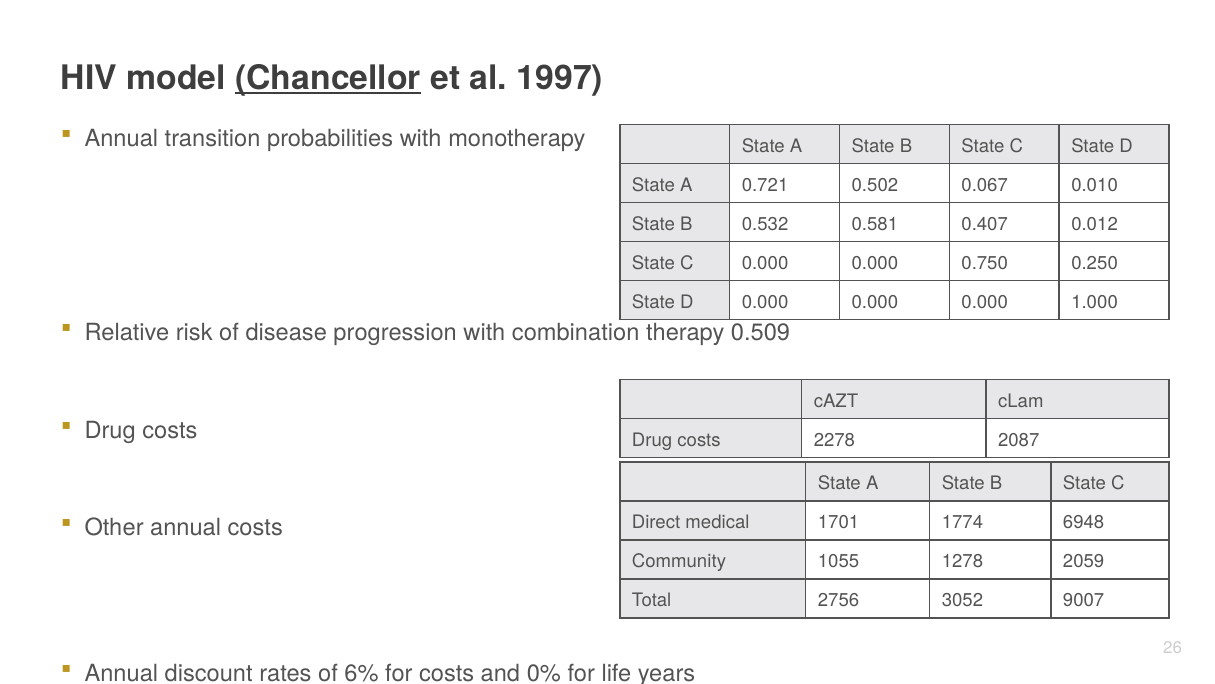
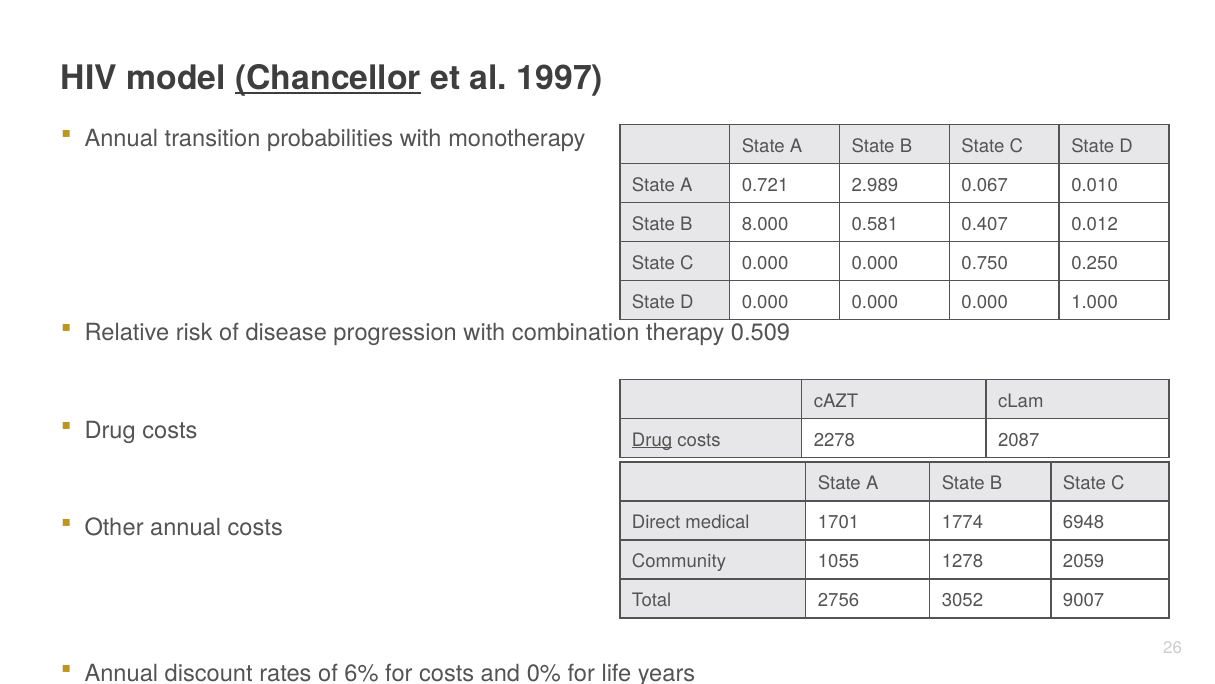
0.502: 0.502 -> 2.989
0.532: 0.532 -> 8.000
Drug at (652, 440) underline: none -> present
